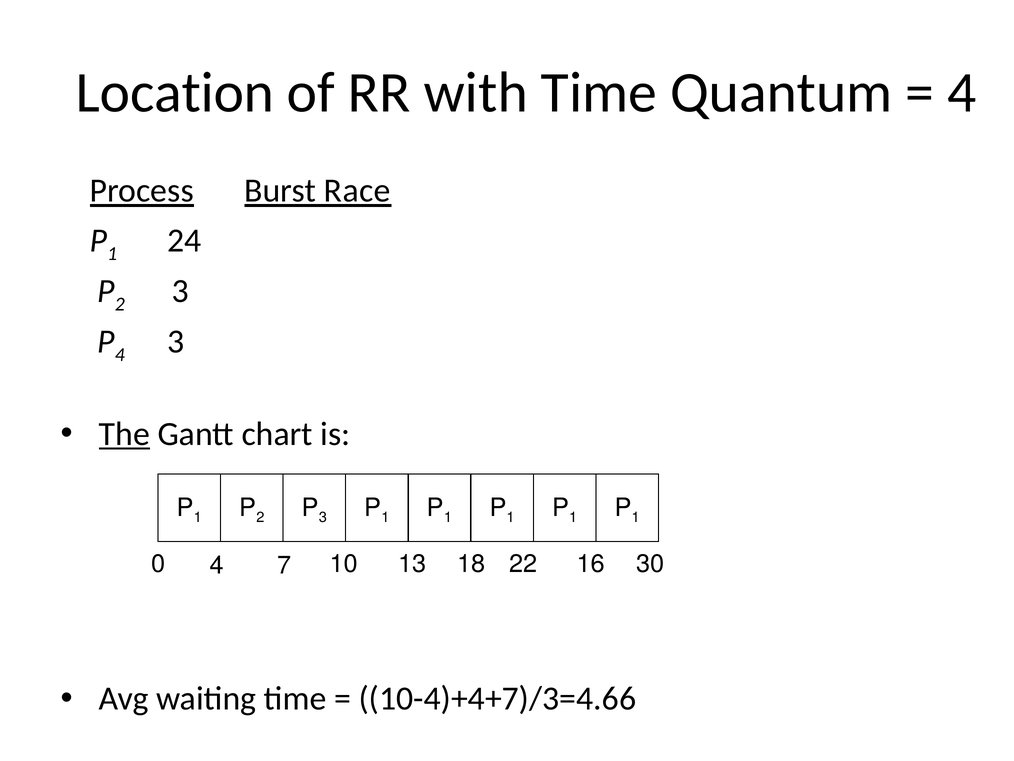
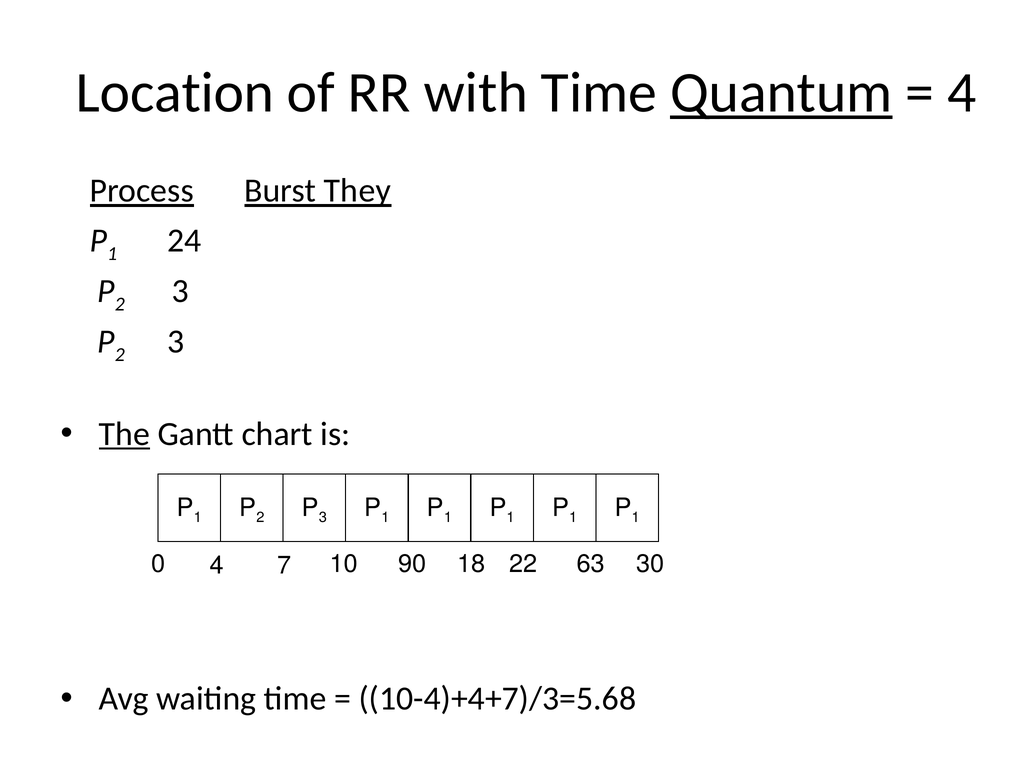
Quantum underline: none -> present
Race: Race -> They
4 at (120, 355): 4 -> 2
13: 13 -> 90
16: 16 -> 63
10-4)+4+7)/3=4.66: 10-4)+4+7)/3=4.66 -> 10-4)+4+7)/3=5.68
